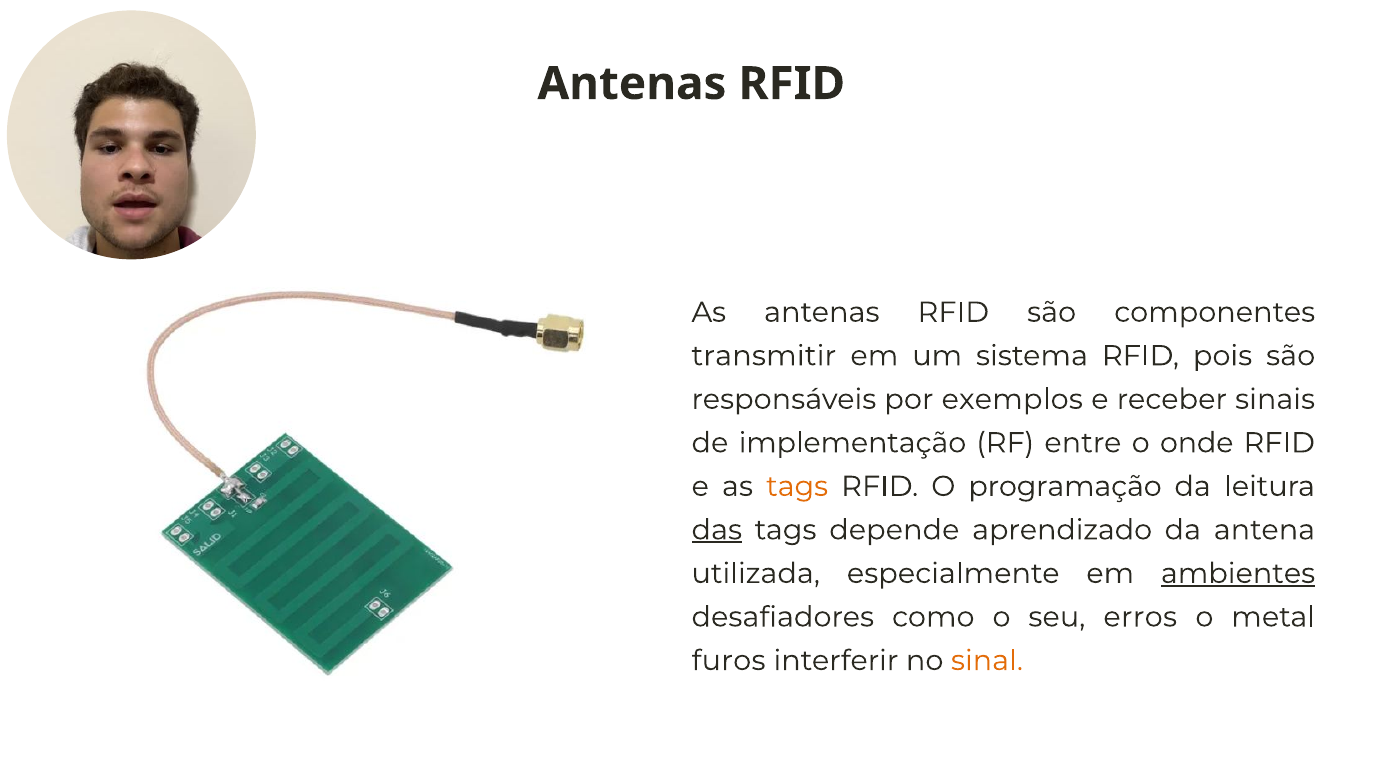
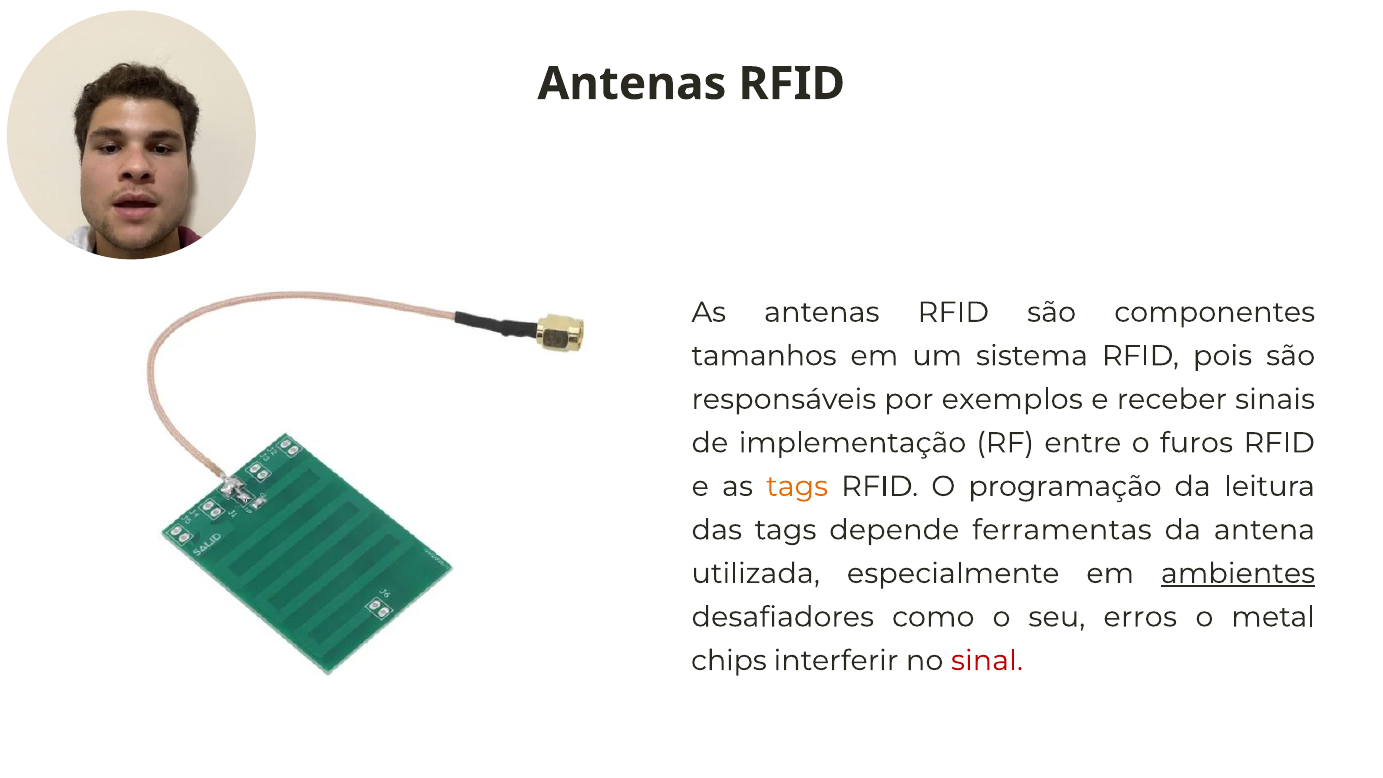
transmitir: transmitir -> tamanhos
onde: onde -> furos
das underline: present -> none
aprendizado: aprendizado -> ferramentas
furos: furos -> chips
sinal colour: orange -> red
